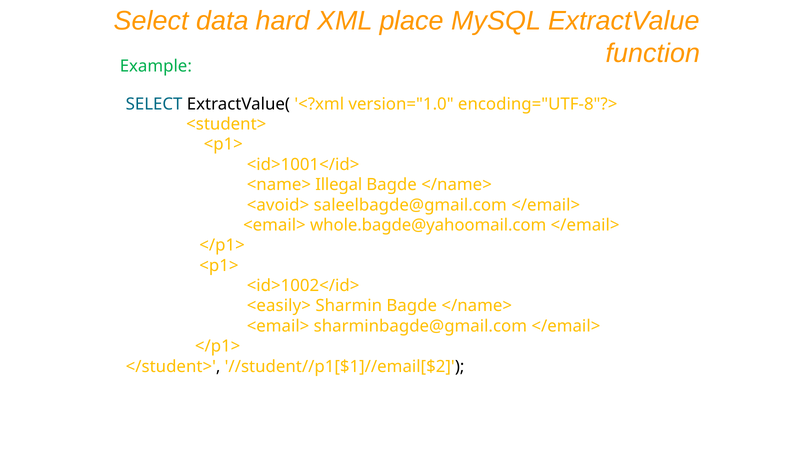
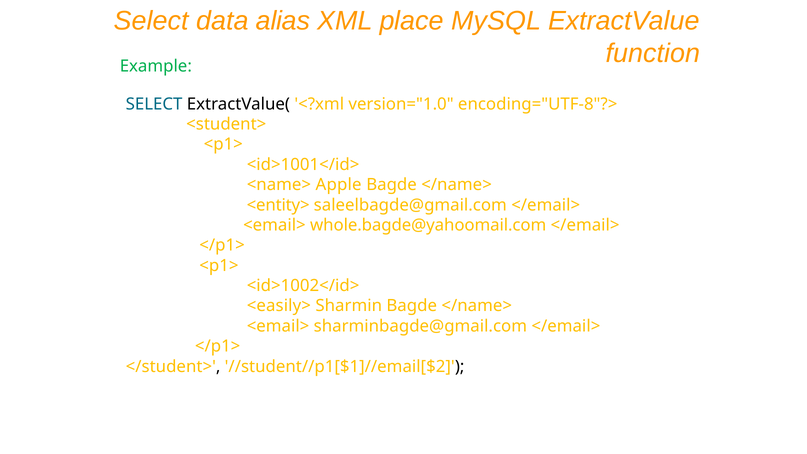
hard: hard -> alias
Illegal: Illegal -> Apple
<avoid>: <avoid> -> <entity>
